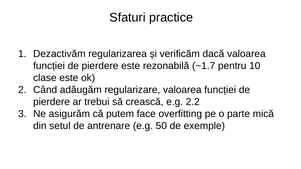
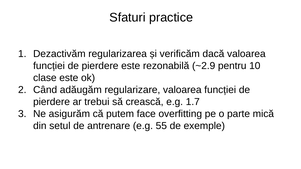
~1.7: ~1.7 -> ~2.9
2.2: 2.2 -> 1.7
50: 50 -> 55
